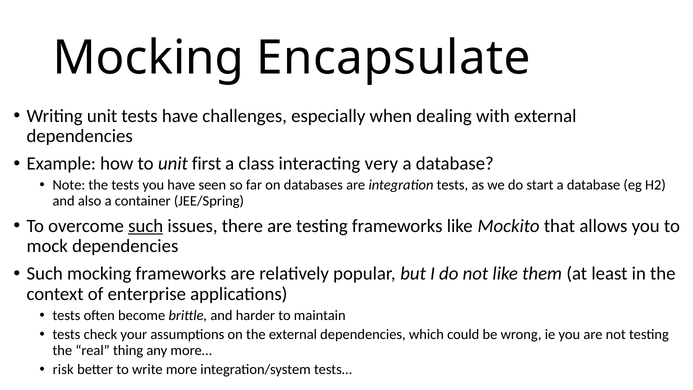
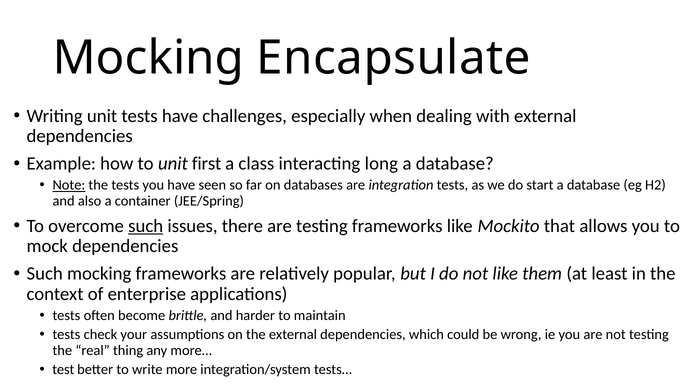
very: very -> long
Note underline: none -> present
risk: risk -> test
